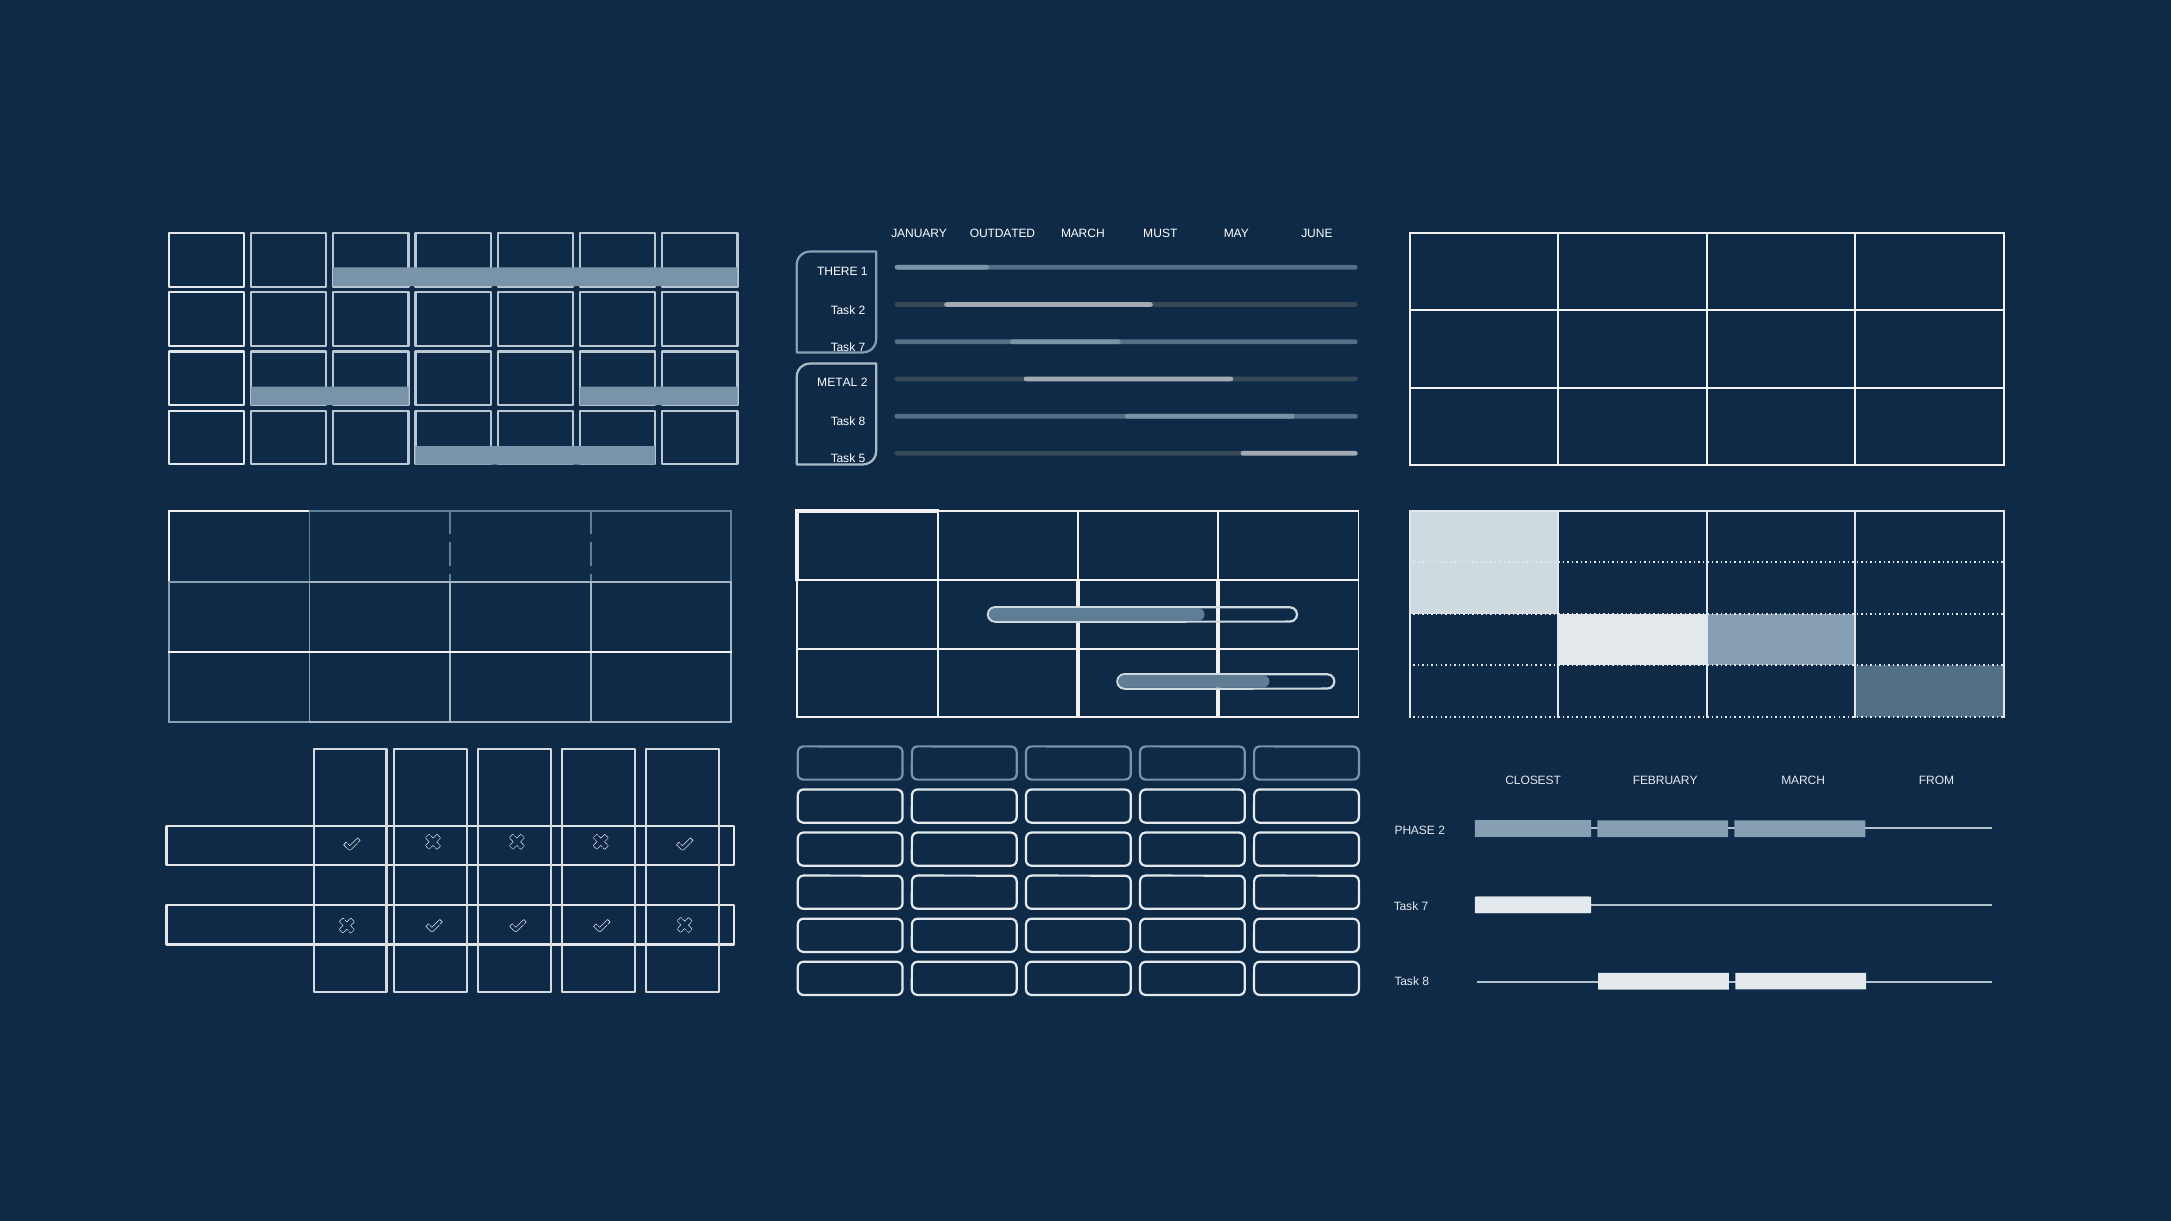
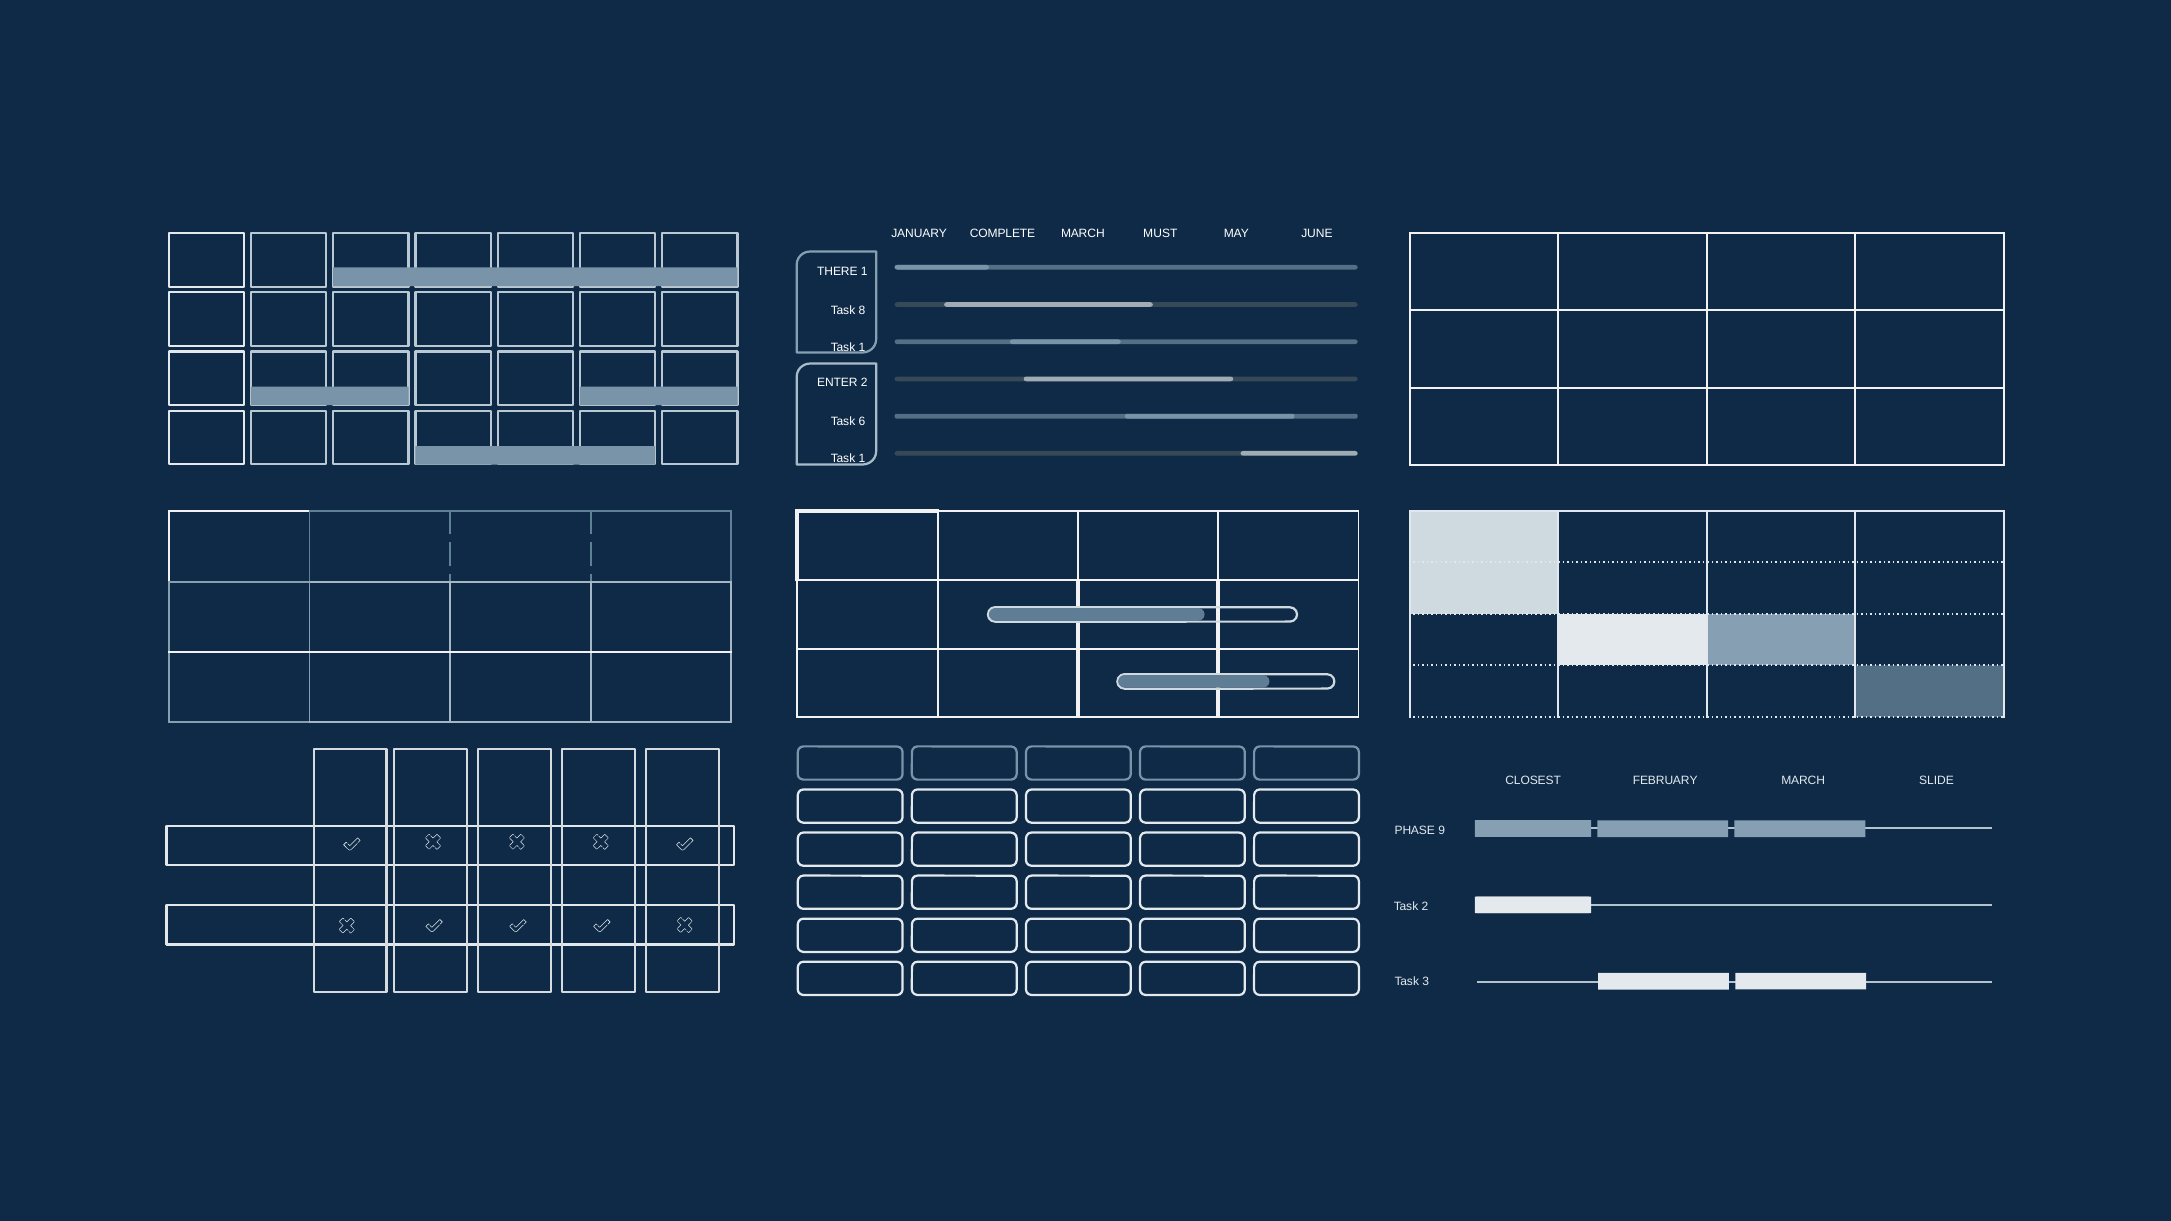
OUTDATED: OUTDATED -> COMPLETE
Task 2: 2 -> 8
7 at (862, 347): 7 -> 1
METAL: METAL -> ENTER
8 at (862, 422): 8 -> 6
5 at (862, 459): 5 -> 1
FROM: FROM -> SLIDE
PHASE 2: 2 -> 9
7 at (1425, 907): 7 -> 2
8 at (1426, 982): 8 -> 3
